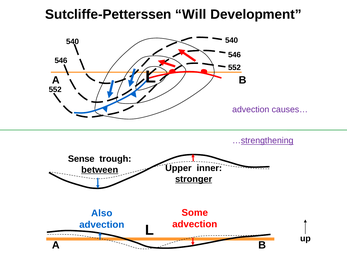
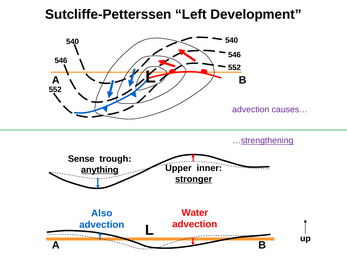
Will: Will -> Left
between: between -> anything
Some: Some -> Water
